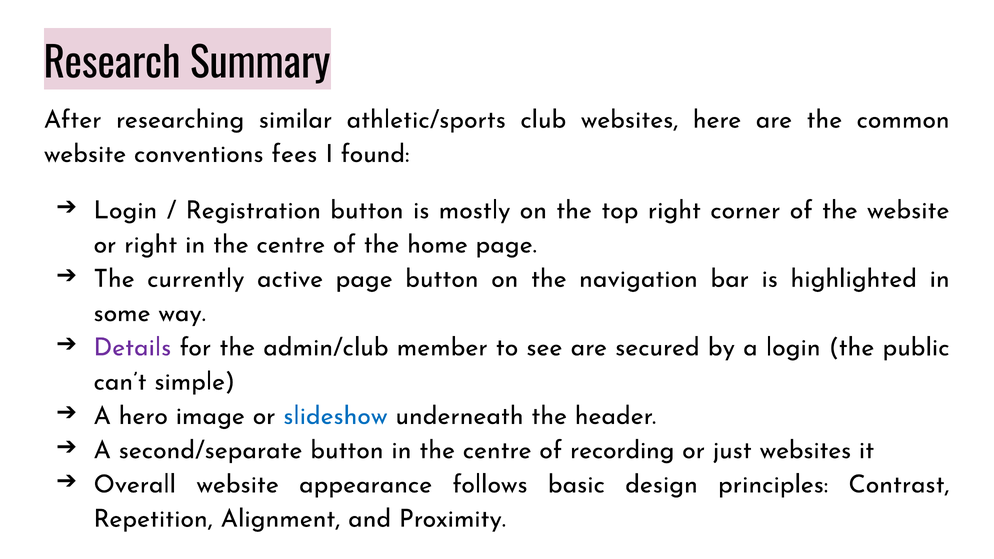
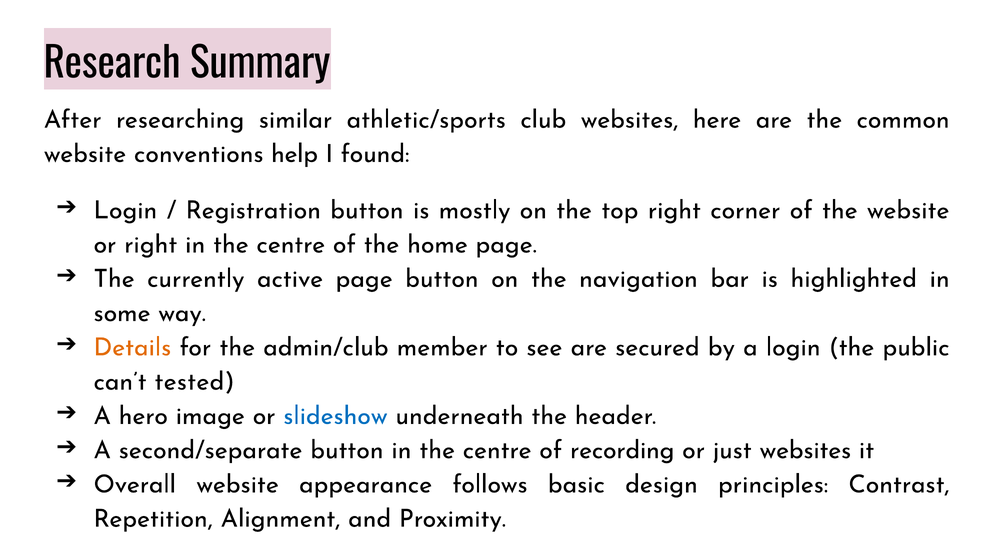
fees: fees -> help
Details colour: purple -> orange
simple: simple -> tested
